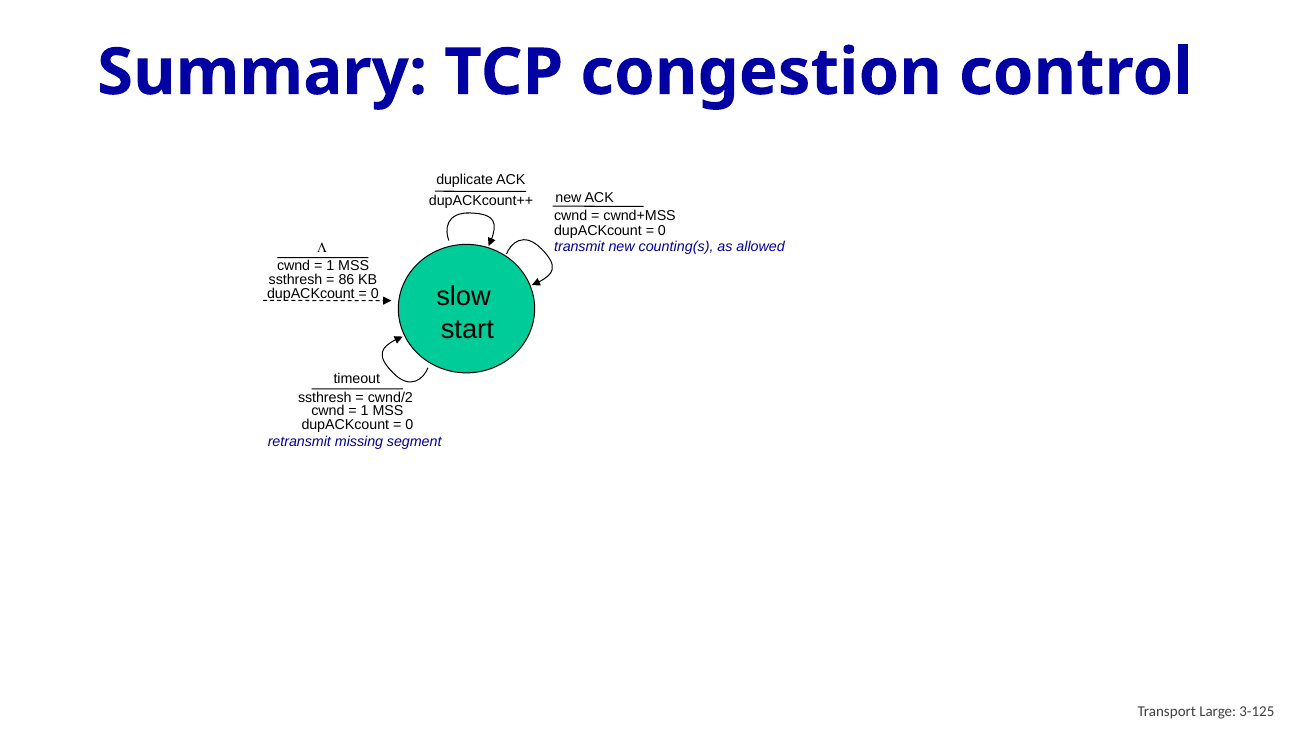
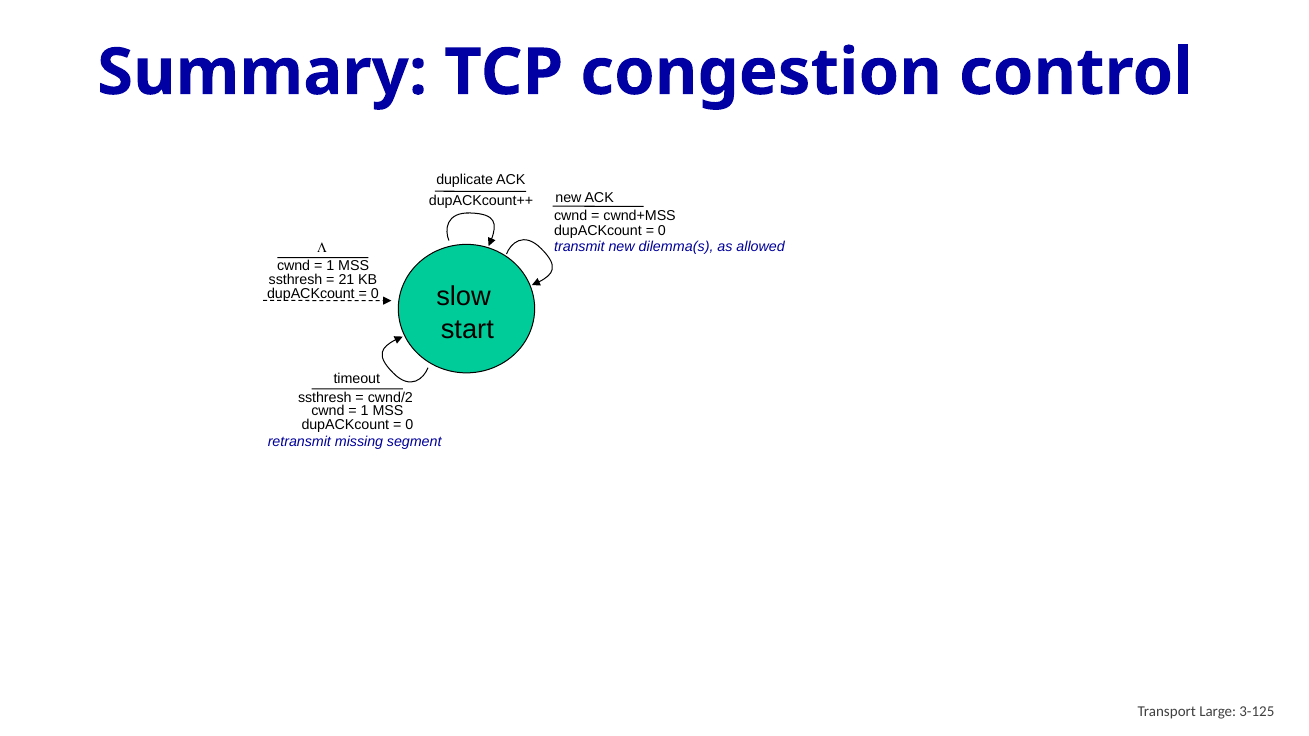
counting(s: counting(s -> dilemma(s
86: 86 -> 21
